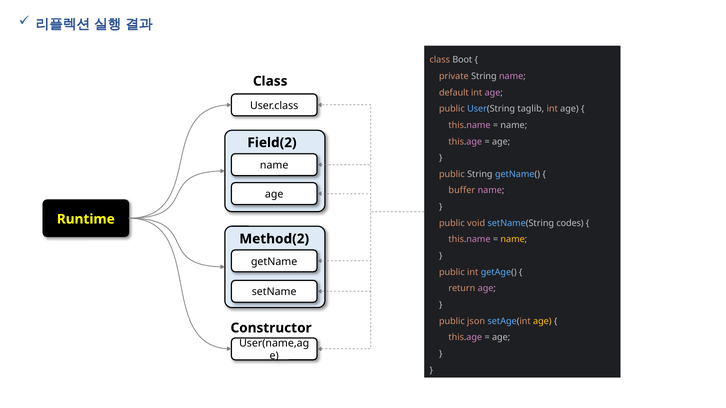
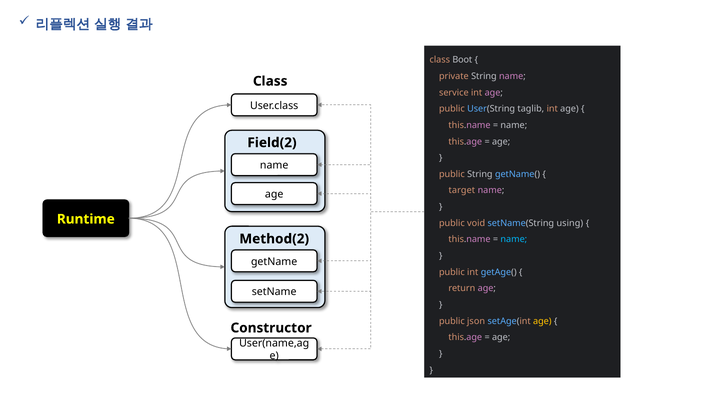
default: default -> service
buffer: buffer -> target
codes: codes -> using
name at (514, 240) colour: yellow -> light blue
